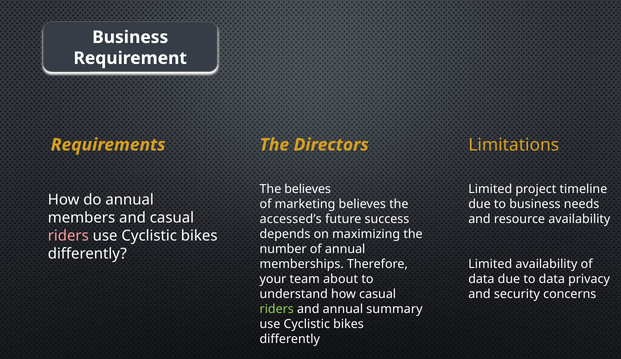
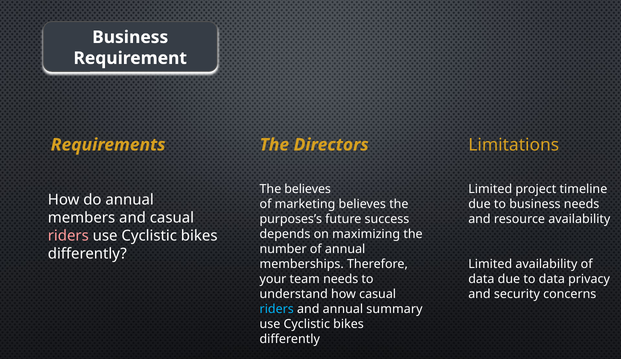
accessed’s: accessed’s -> purposes’s
team about: about -> needs
riders at (277, 309) colour: light green -> light blue
